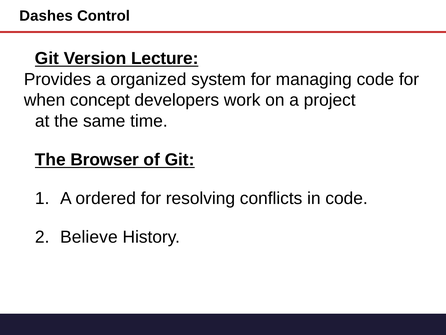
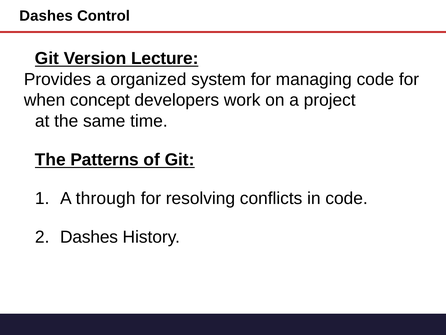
Browser: Browser -> Patterns
ordered: ordered -> through
Believe at (89, 237): Believe -> Dashes
